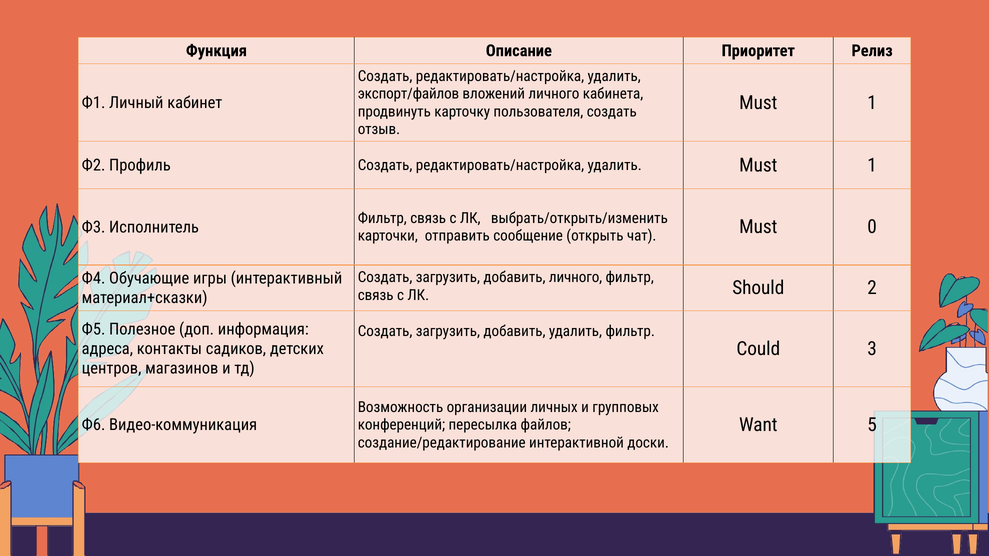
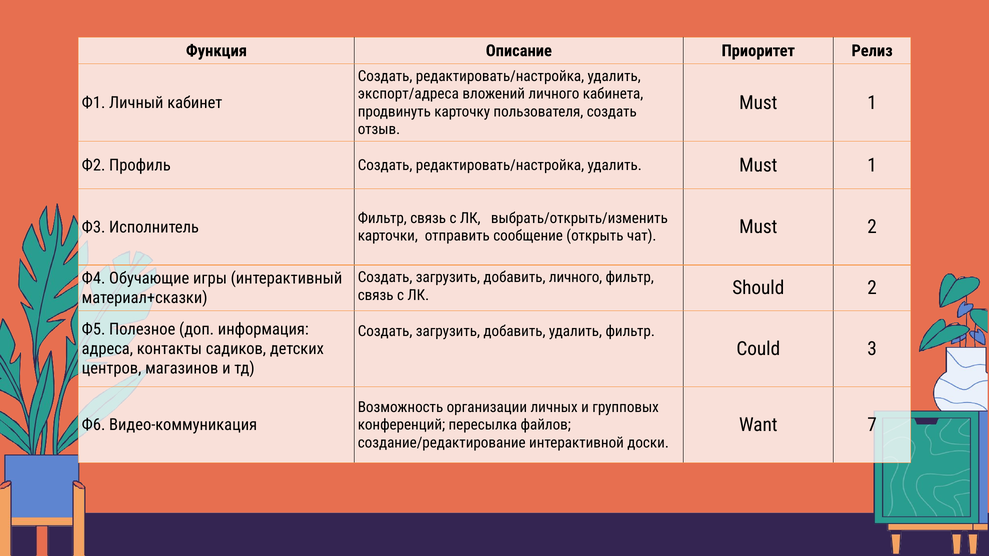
экспорт/файлов: экспорт/файлов -> экспорт/адреса
Must 0: 0 -> 2
5: 5 -> 7
